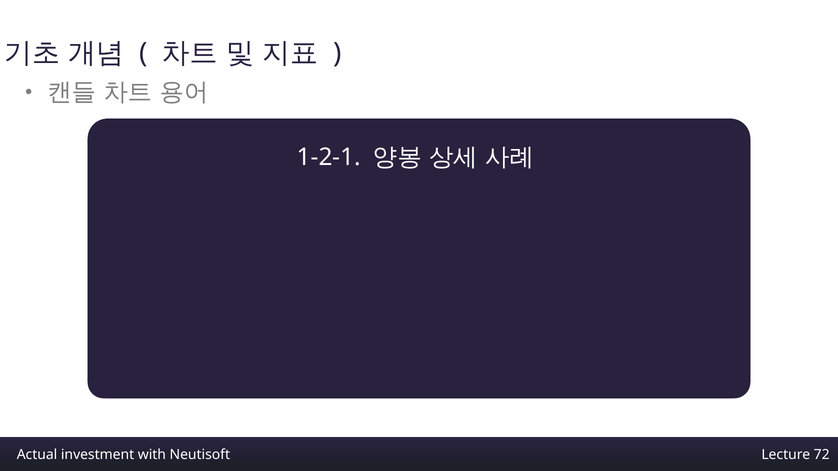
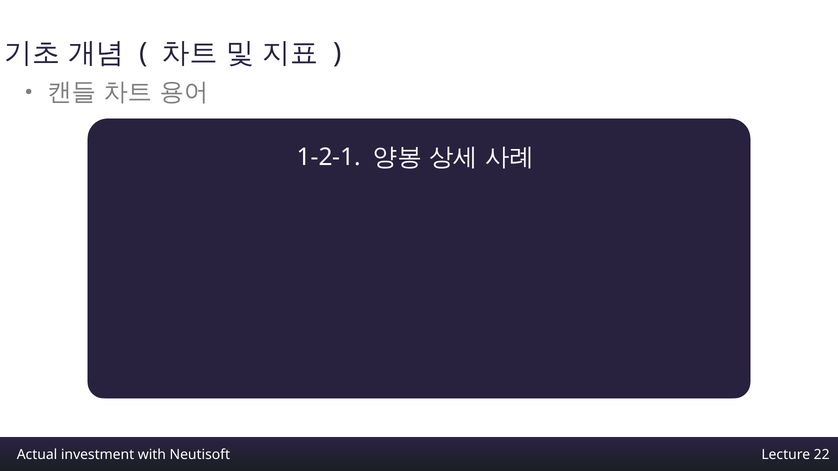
72: 72 -> 22
